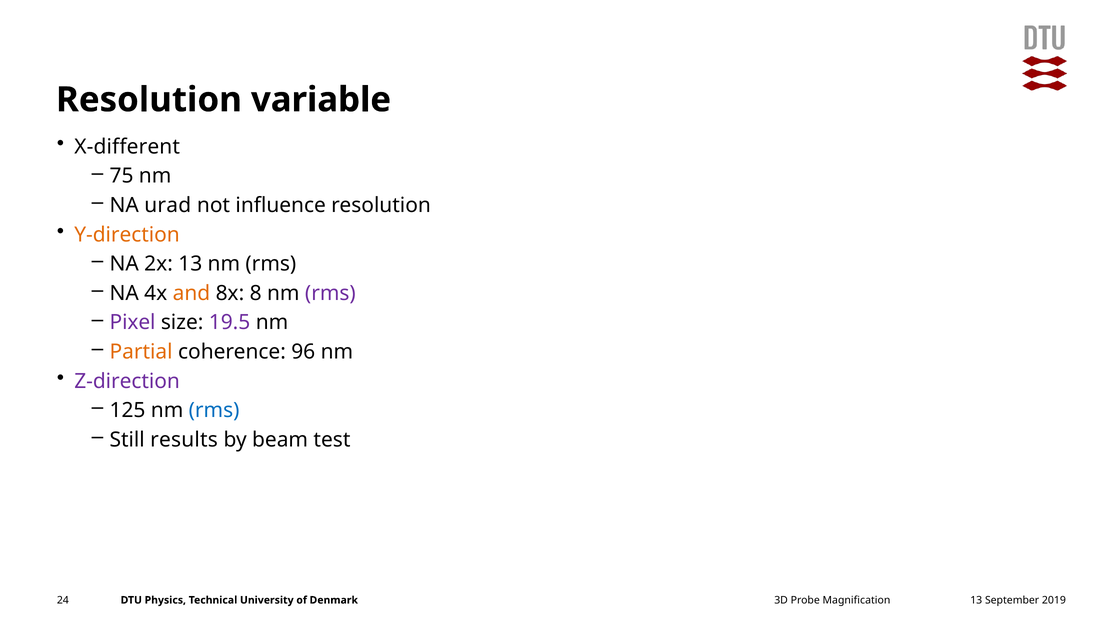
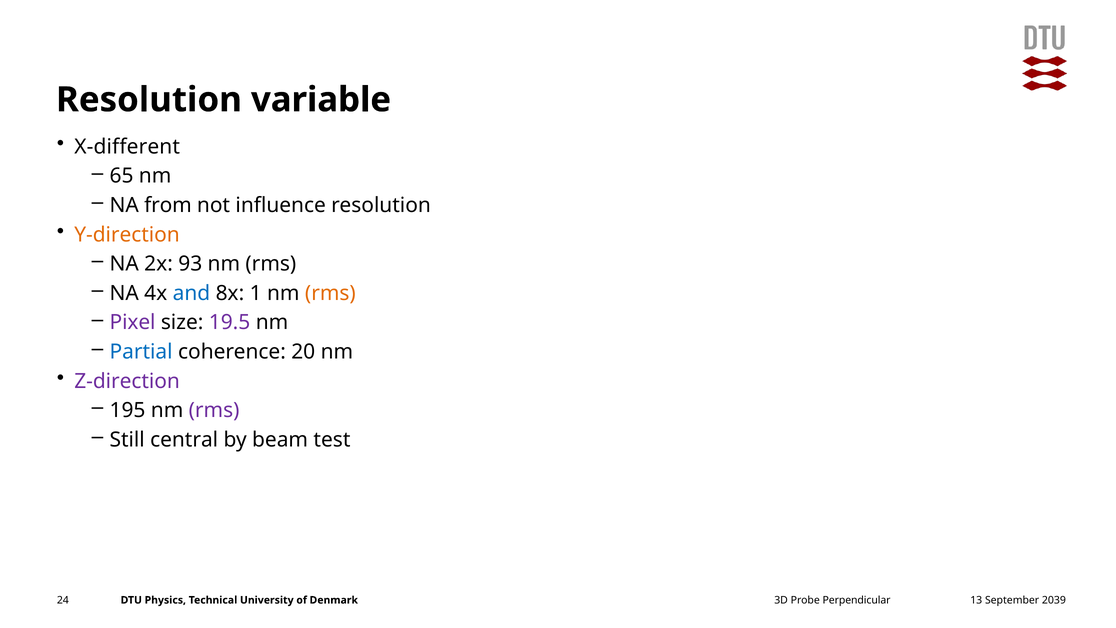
75: 75 -> 65
urad: urad -> from
2x 13: 13 -> 93
and colour: orange -> blue
8: 8 -> 1
rms at (330, 293) colour: purple -> orange
Partial colour: orange -> blue
96: 96 -> 20
125: 125 -> 195
rms at (214, 410) colour: blue -> purple
results: results -> central
2019: 2019 -> 2039
Magnification: Magnification -> Perpendicular
